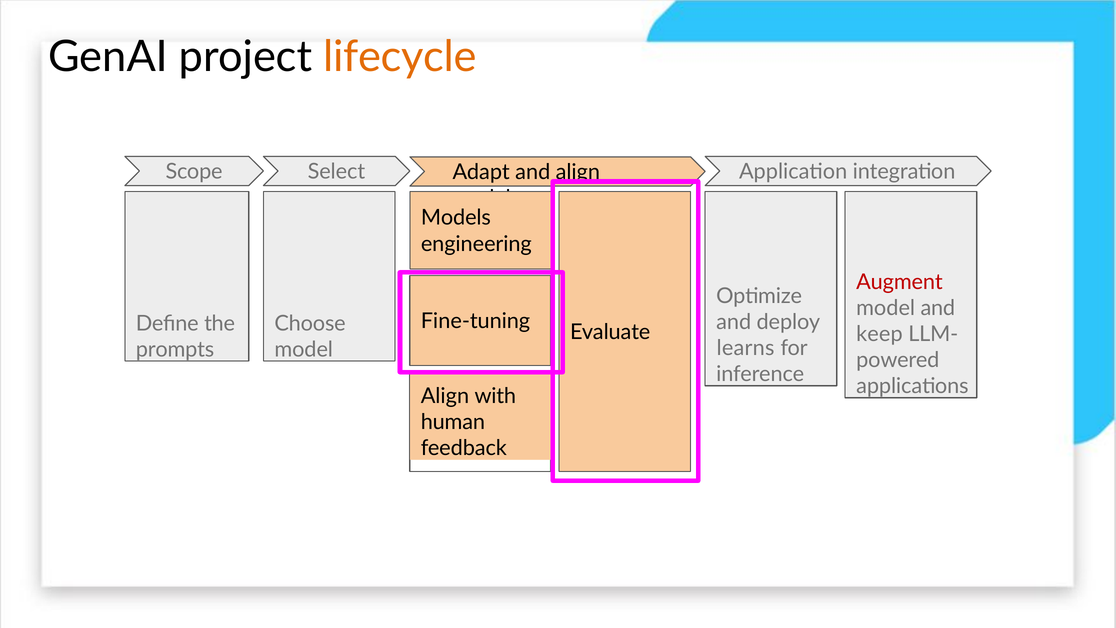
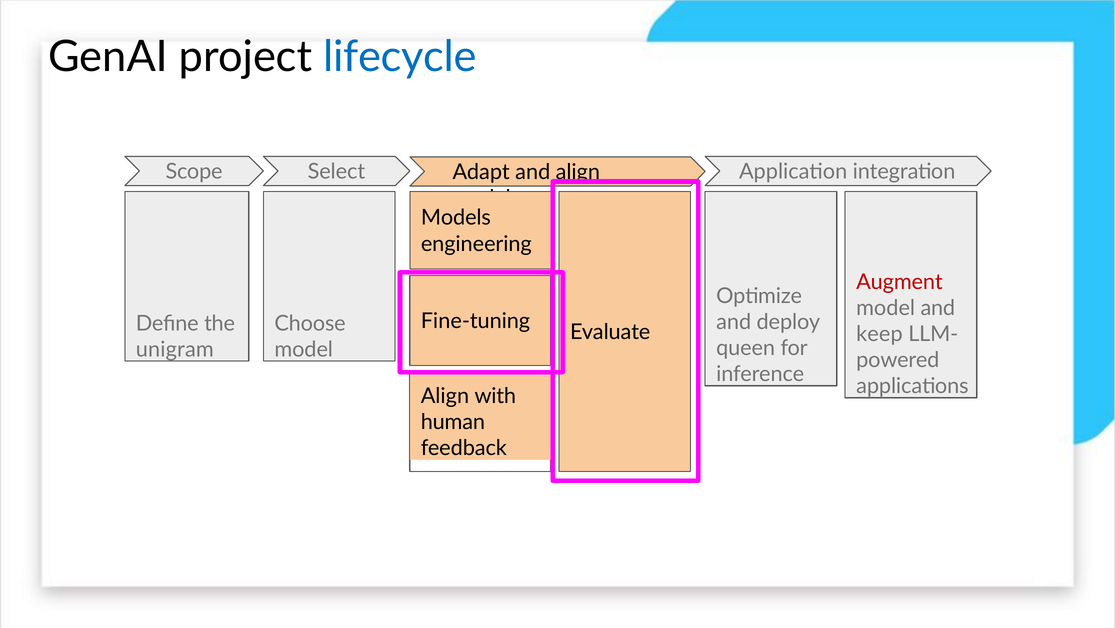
lifecycle colour: orange -> blue
learns: learns -> queen
prompts: prompts -> unigram
